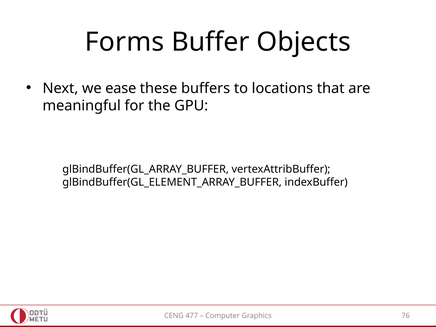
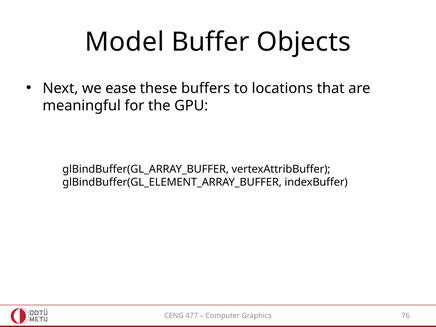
Forms: Forms -> Model
